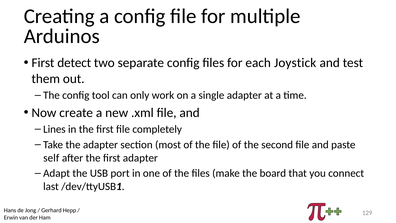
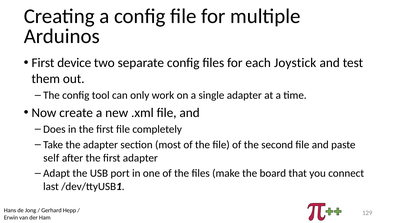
detect: detect -> device
Lines: Lines -> Does
